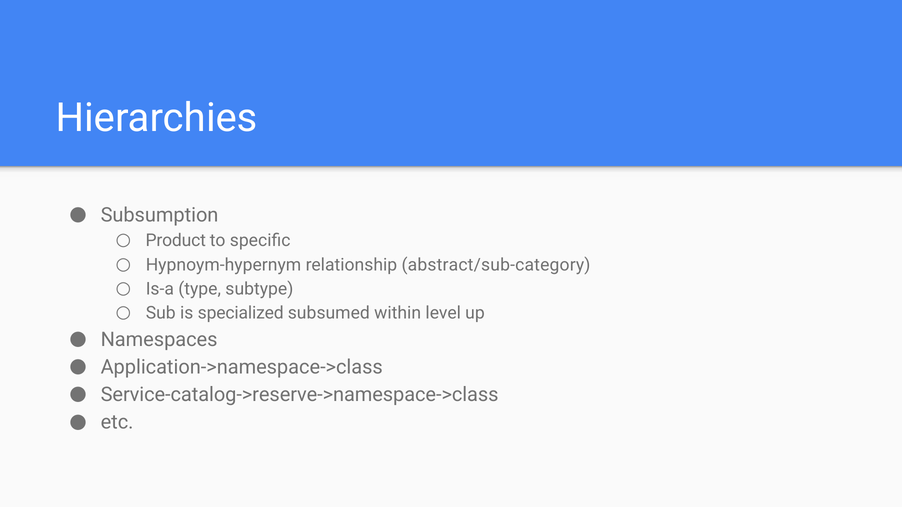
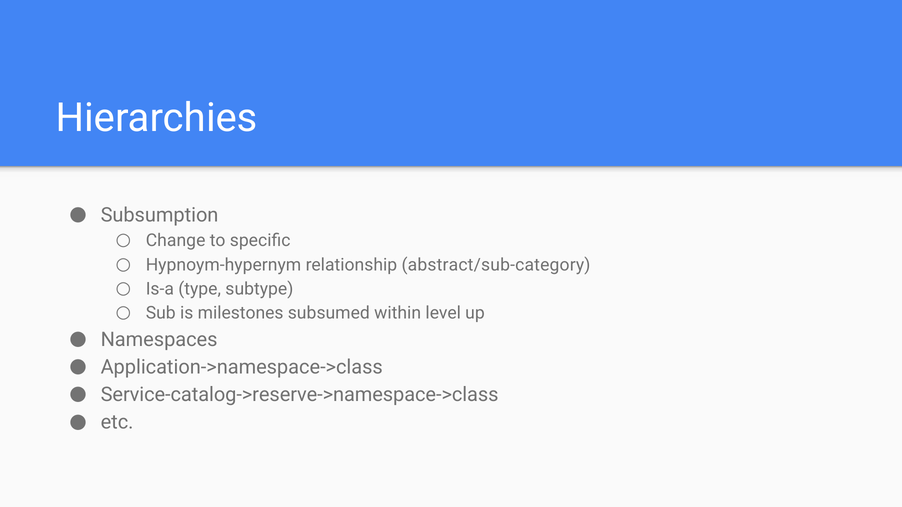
Product: Product -> Change
specialized: specialized -> milestones
